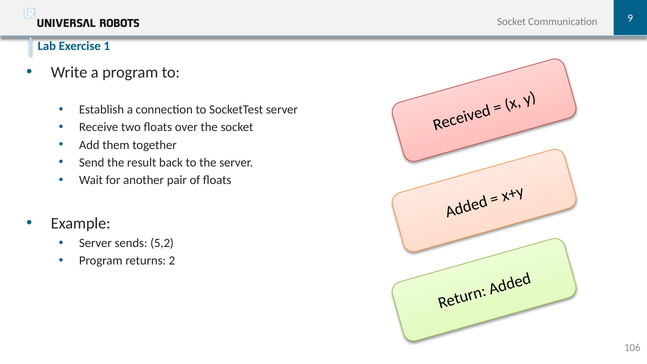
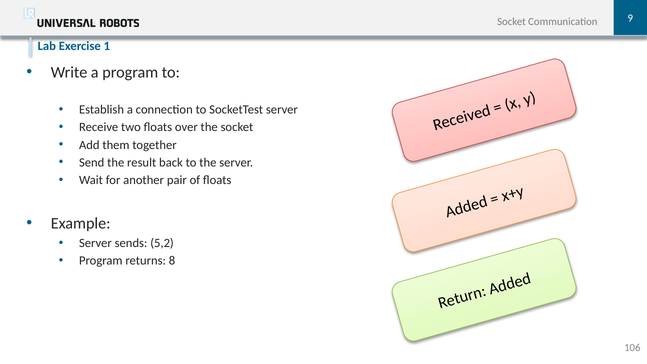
2: 2 -> 8
